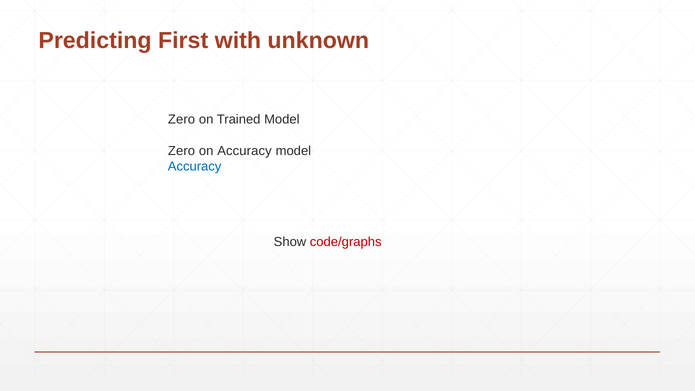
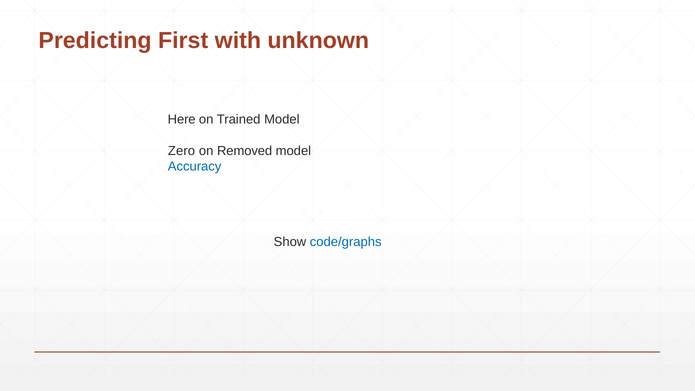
Zero at (182, 120): Zero -> Here
on Accuracy: Accuracy -> Removed
code/graphs colour: red -> blue
